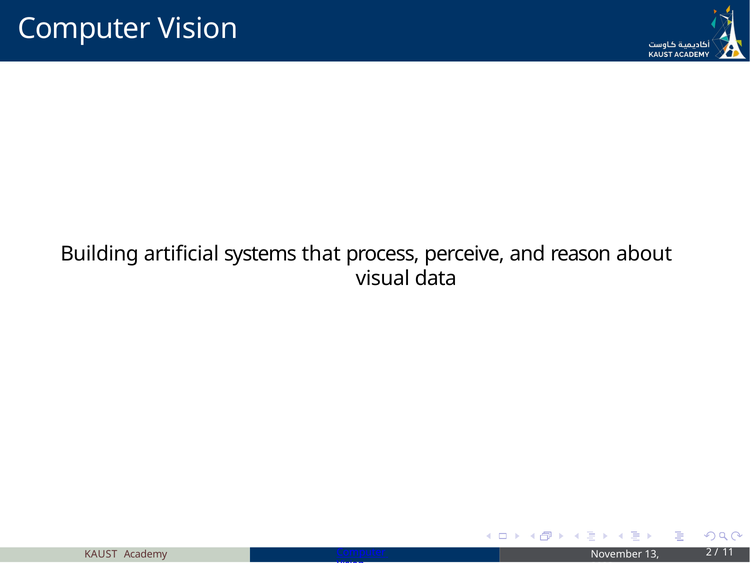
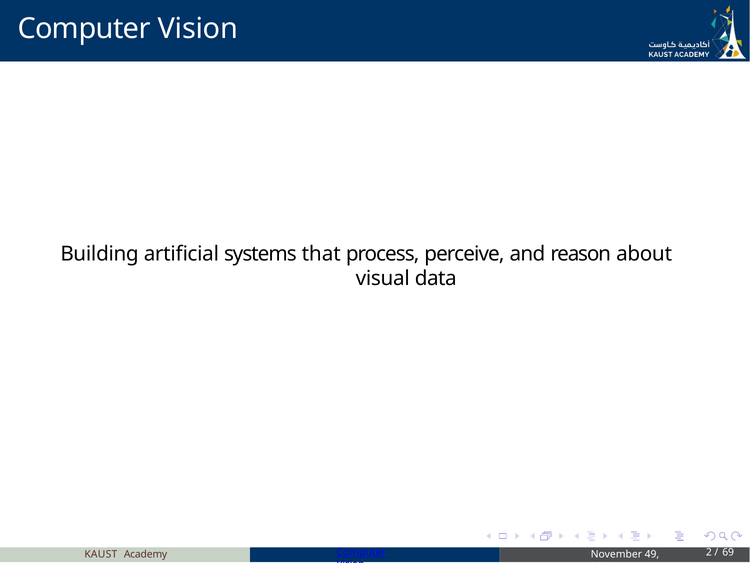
11: 11 -> 69
13: 13 -> 49
